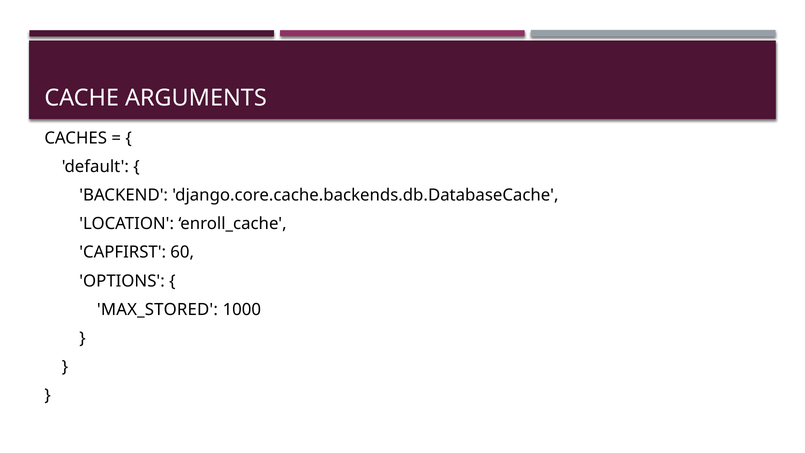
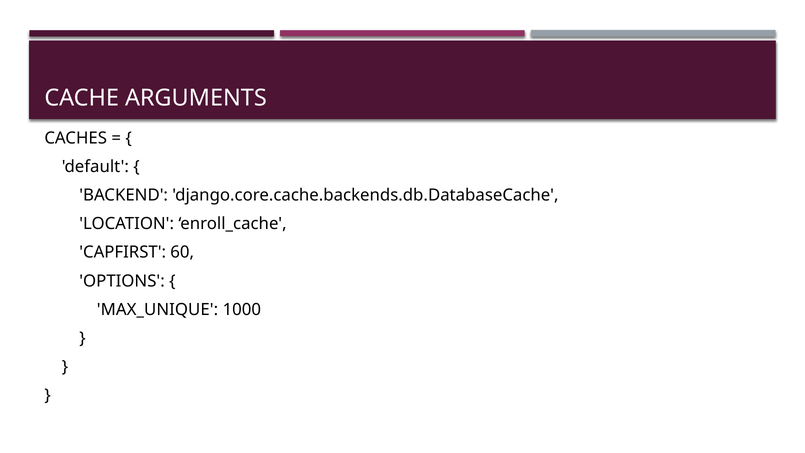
MAX_STORED: MAX_STORED -> MAX_UNIQUE
